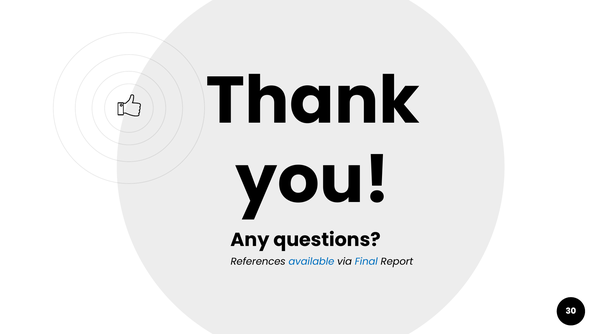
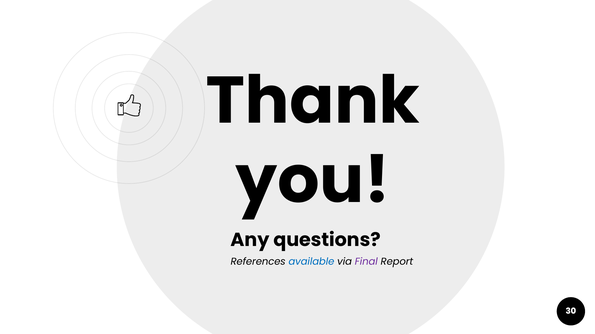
Final colour: blue -> purple
